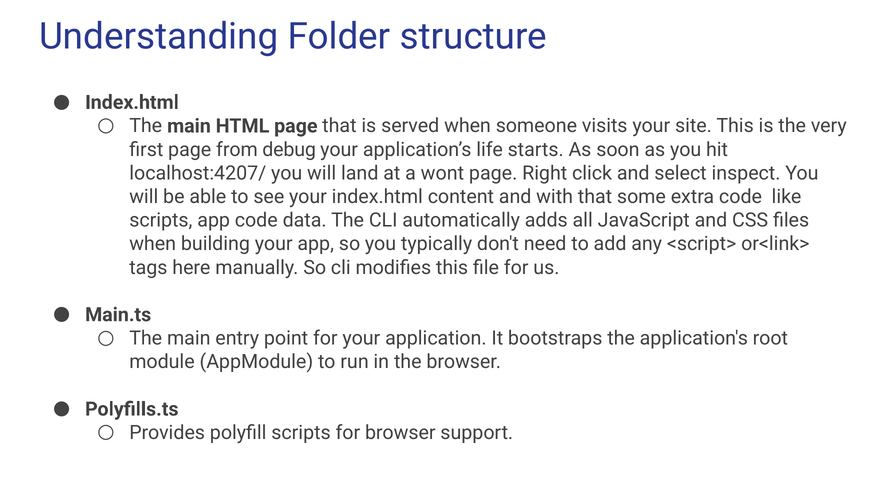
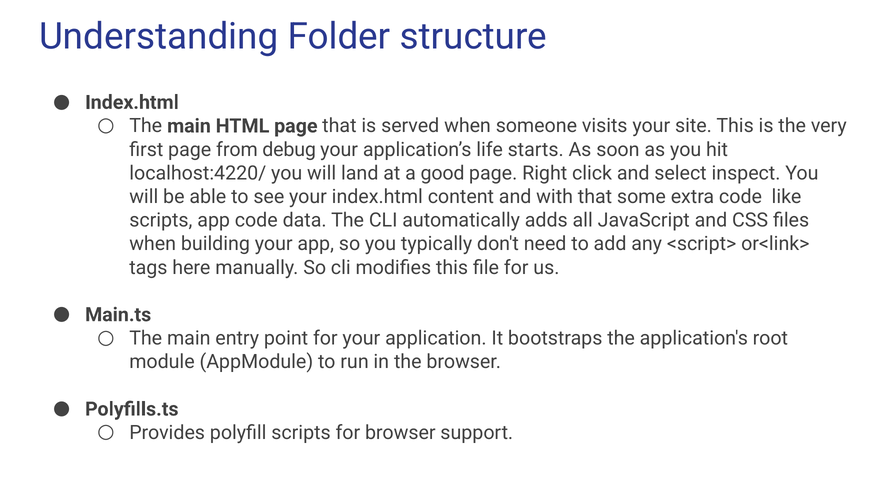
localhost:4207/: localhost:4207/ -> localhost:4220/
wont: wont -> good
